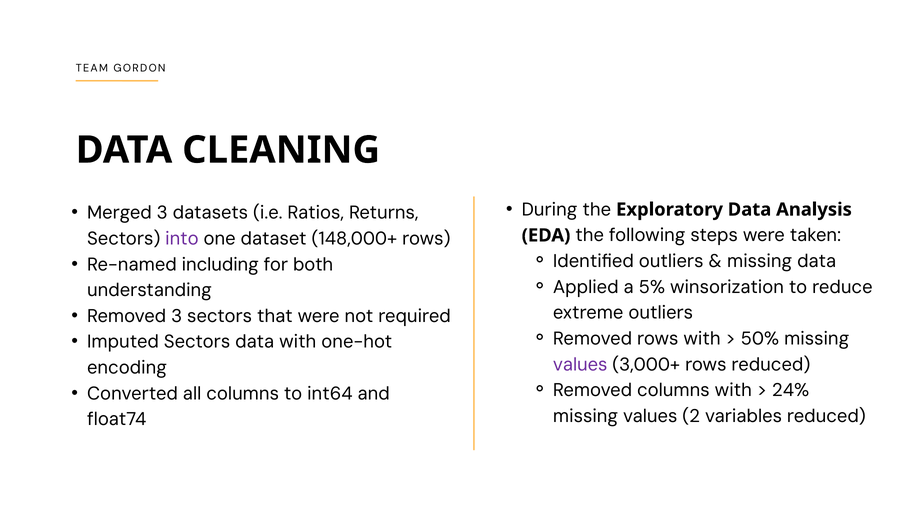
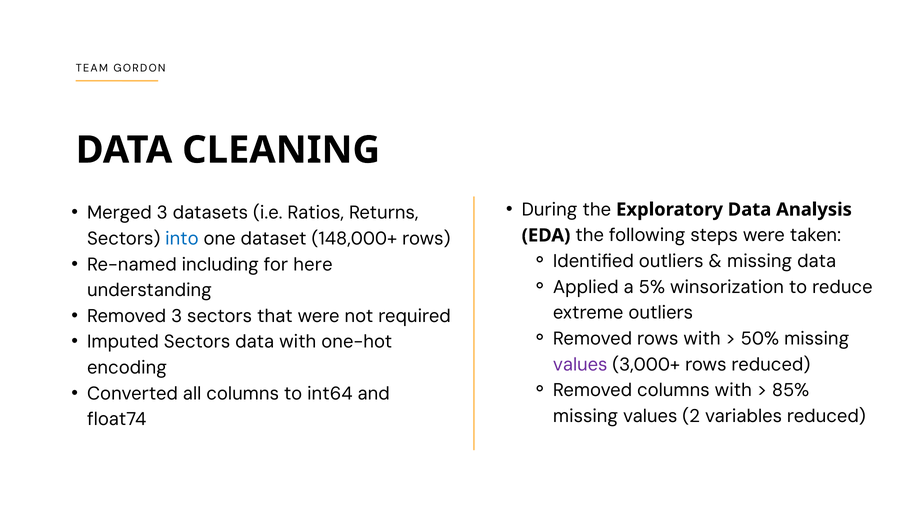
into colour: purple -> blue
both: both -> here
24%: 24% -> 85%
